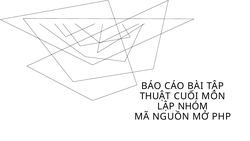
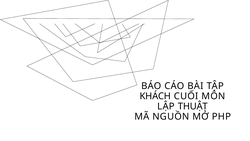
THUẬT: THUẬT -> KHÁCH
NHÓM: NHÓM -> THUẬT
